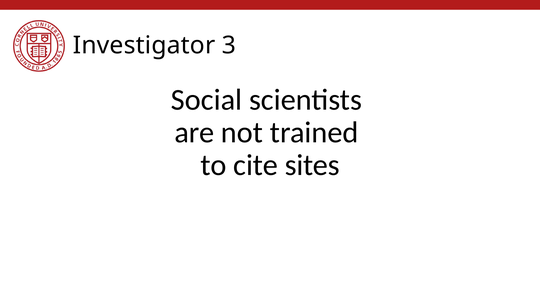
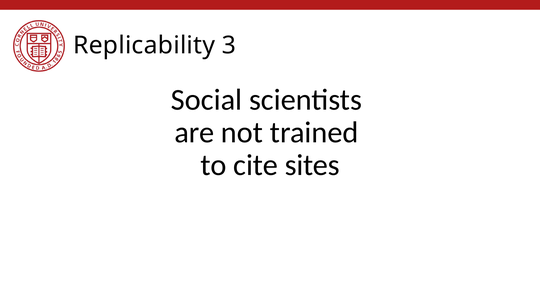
Investigator: Investigator -> Replicability
